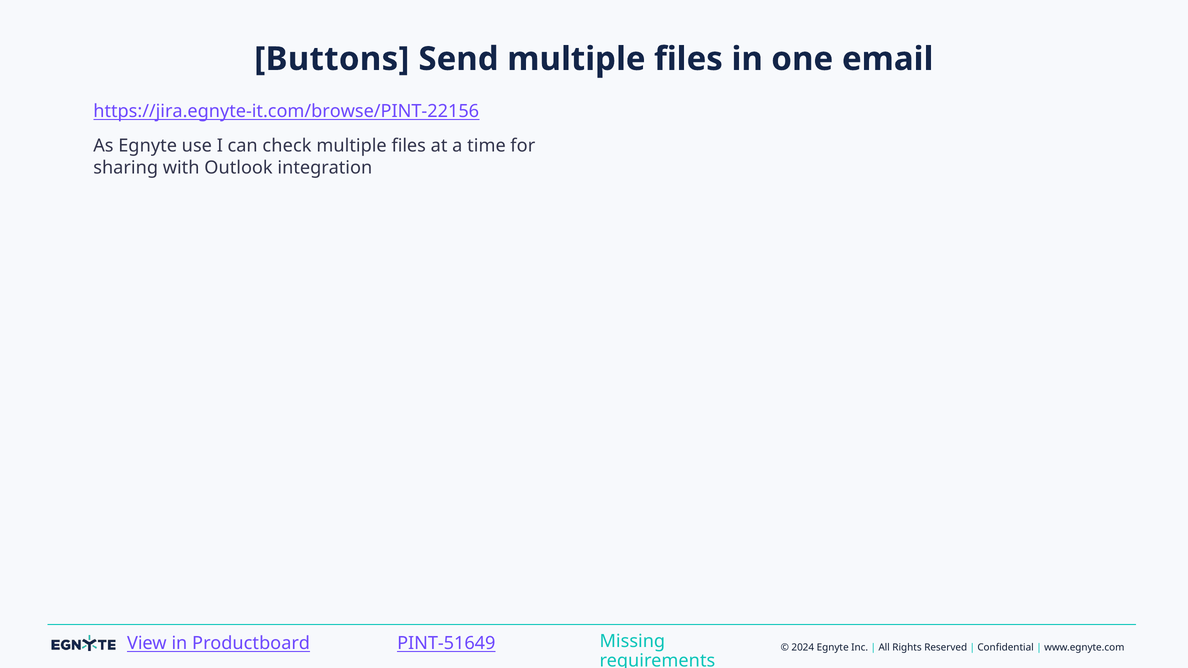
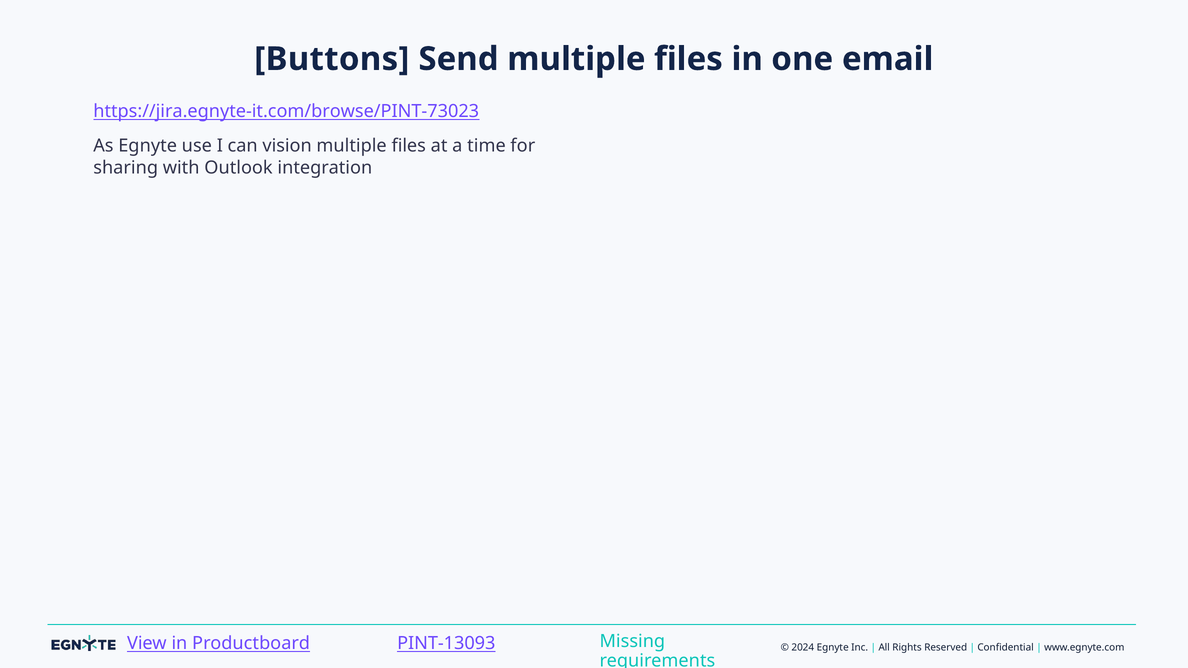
https://jira.egnyte-it.com/browse/PINT-22156: https://jira.egnyte-it.com/browse/PINT-22156 -> https://jira.egnyte-it.com/browse/PINT-73023
check: check -> vision
PINT-51649: PINT-51649 -> PINT-13093
